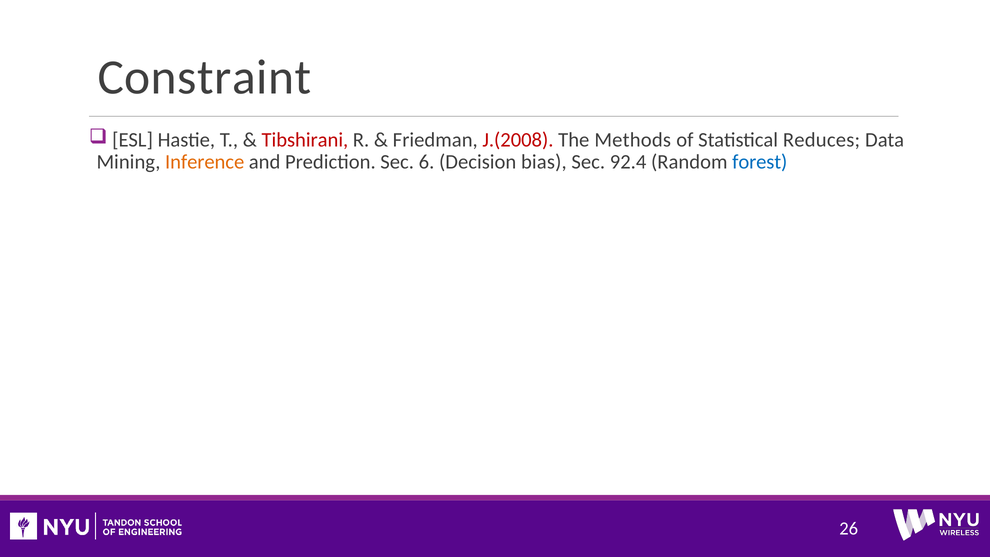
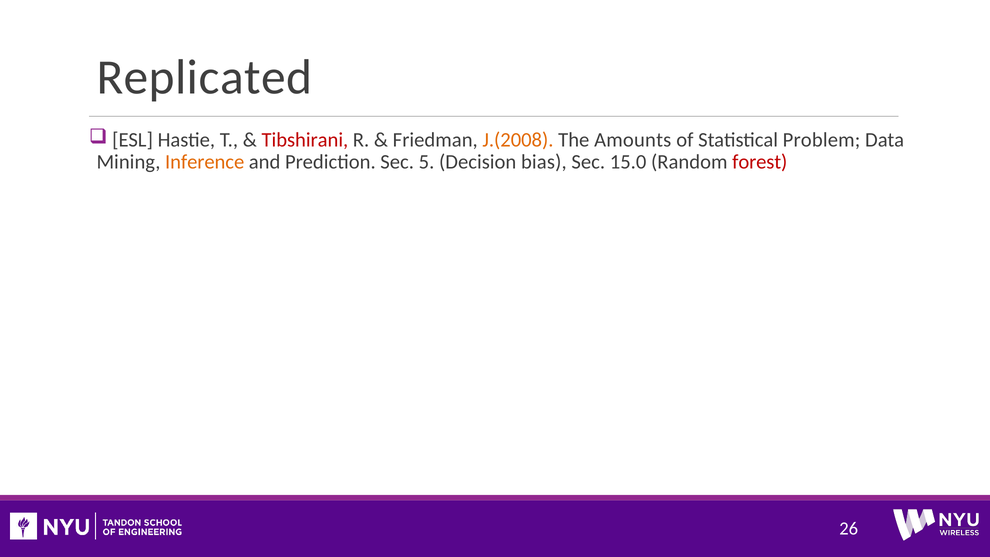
Constraint: Constraint -> Replicated
J.(2008 colour: red -> orange
Methods: Methods -> Amounts
Reduces: Reduces -> Problem
6: 6 -> 5
92.4: 92.4 -> 15.0
forest colour: blue -> red
